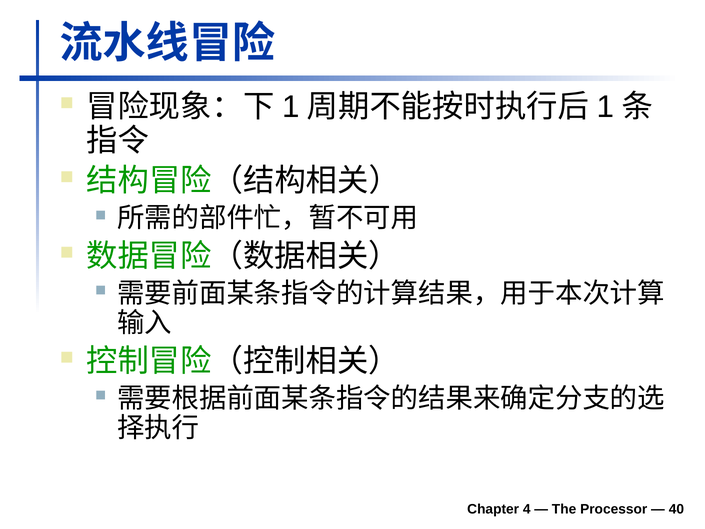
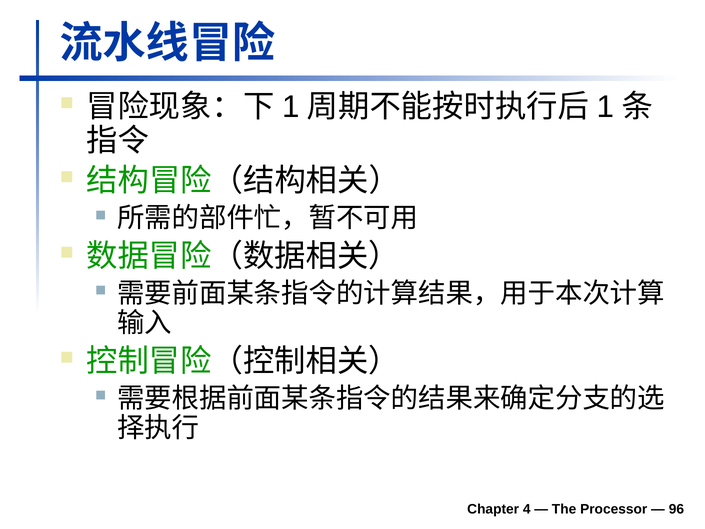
40: 40 -> 96
